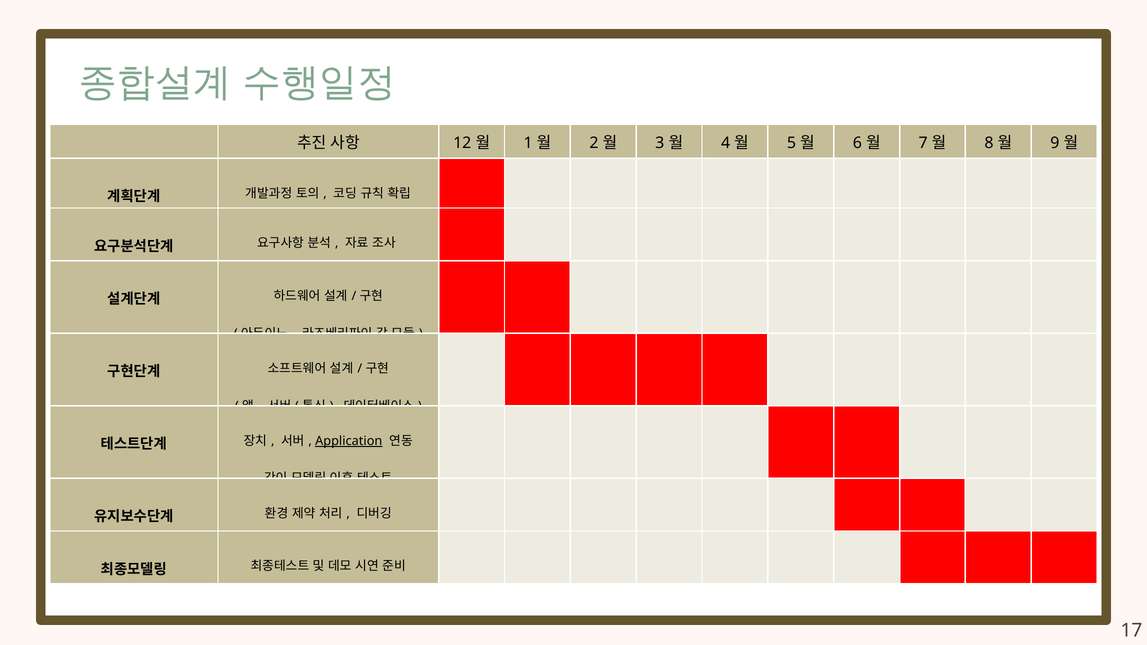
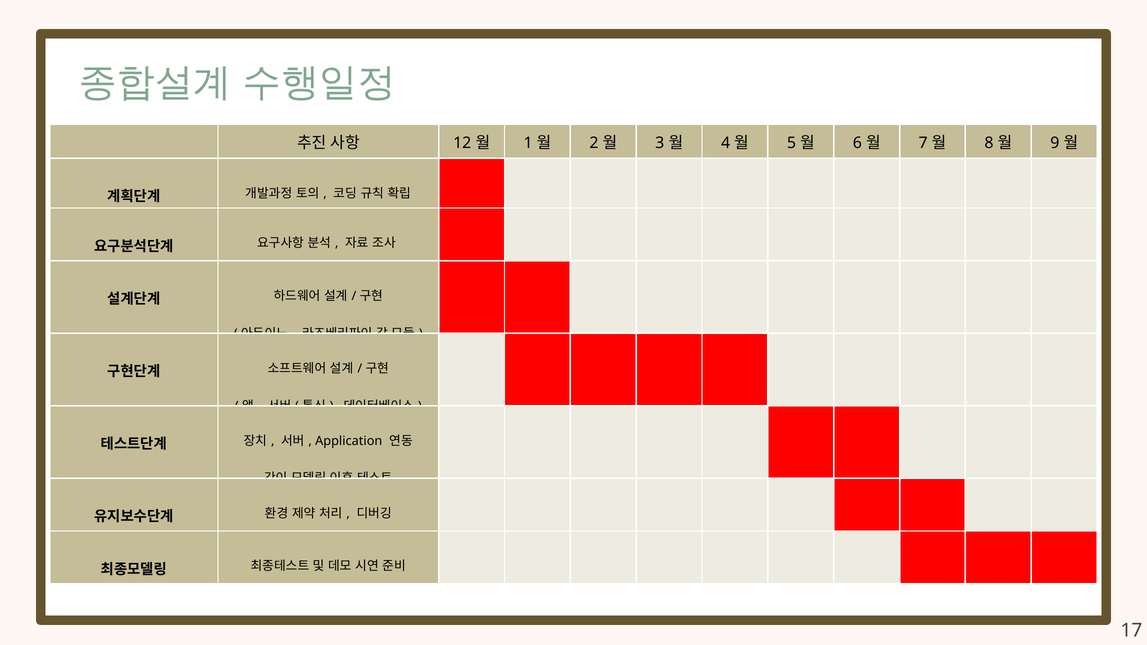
Application underline: present -> none
